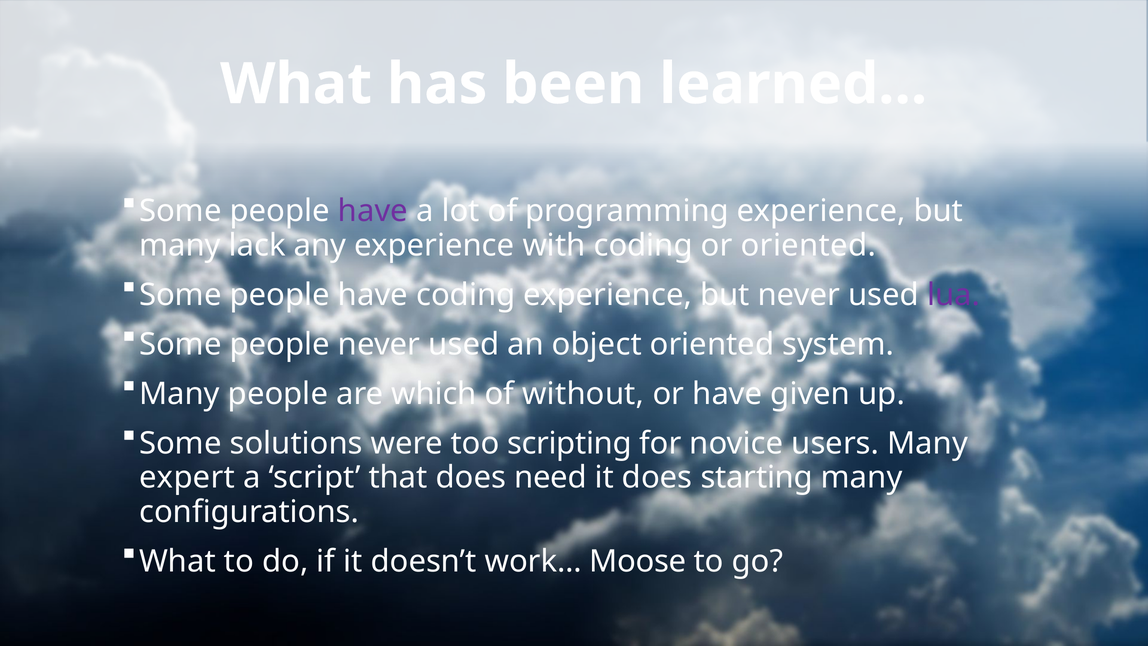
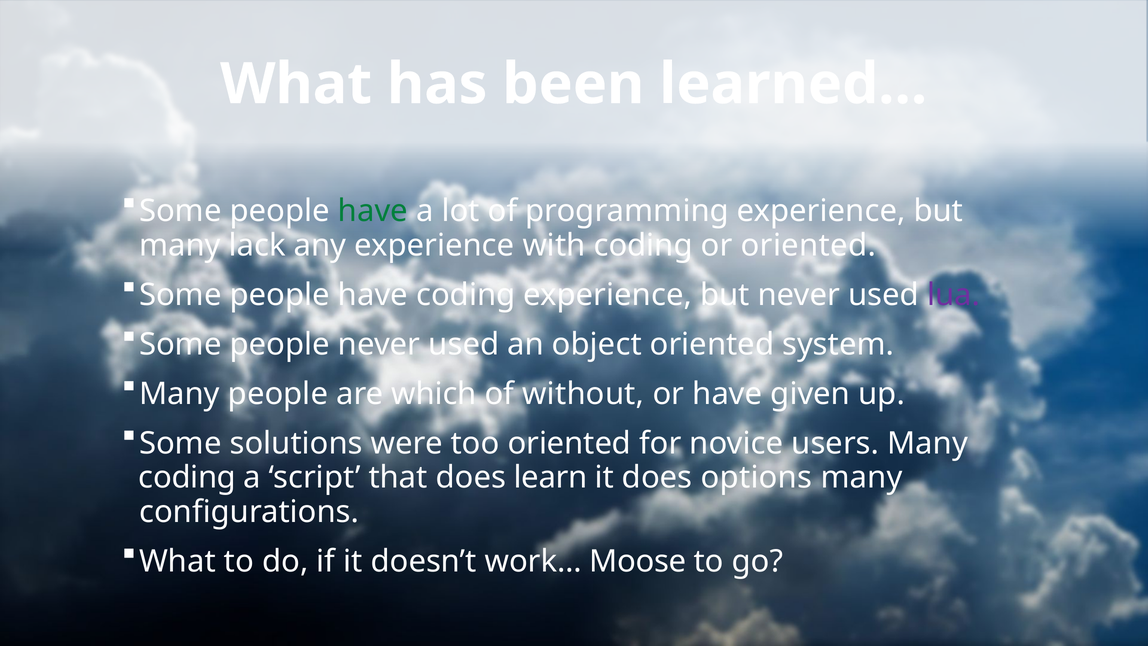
have at (373, 211) colour: purple -> green
too scripting: scripting -> oriented
expert at (187, 477): expert -> coding
need: need -> learn
starting: starting -> options
